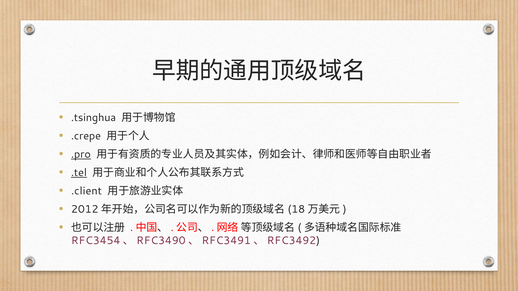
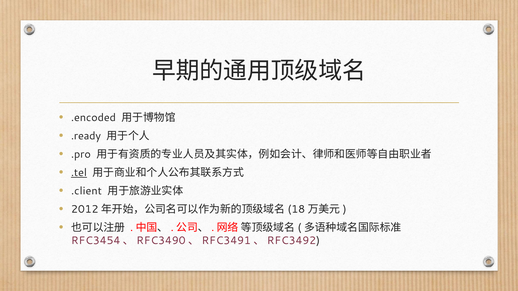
.tsinghua: .tsinghua -> .encoded
.crepe: .crepe -> .ready
.pro underline: present -> none
